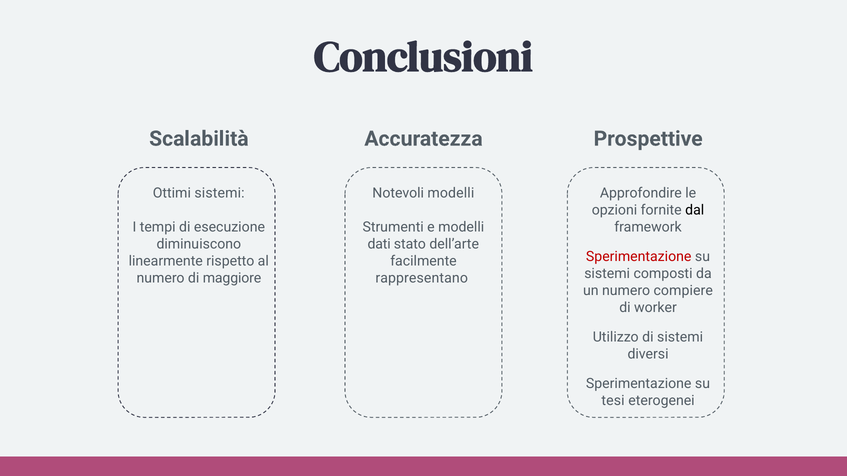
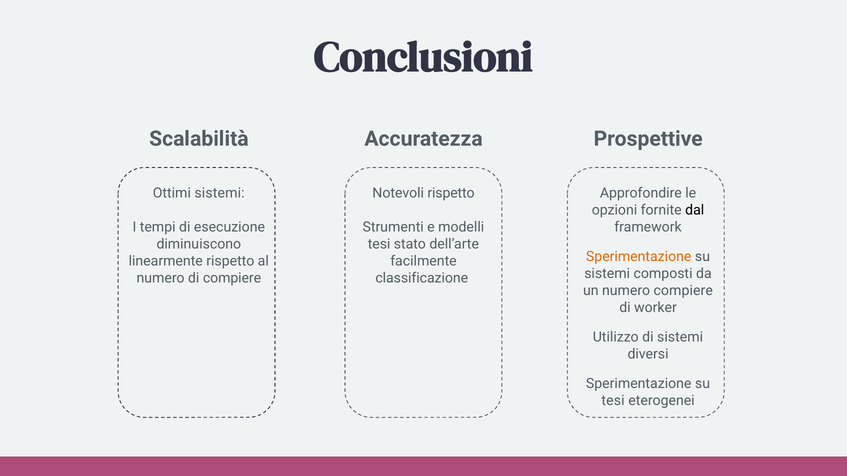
Notevoli modelli: modelli -> rispetto
dati at (379, 244): dati -> tesi
Sperimentazione at (639, 257) colour: red -> orange
di maggiore: maggiore -> compiere
rappresentano: rappresentano -> classificazione
